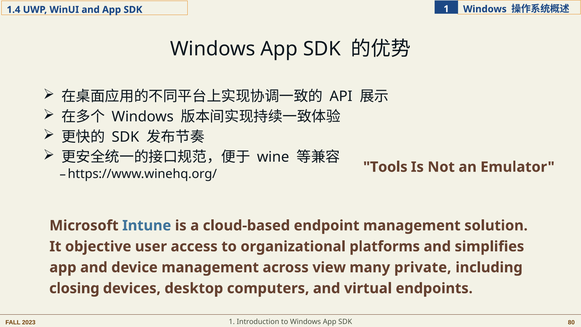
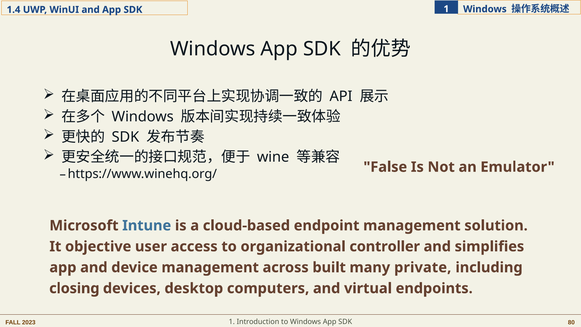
Tools: Tools -> False
platforms: platforms -> controller
view: view -> built
